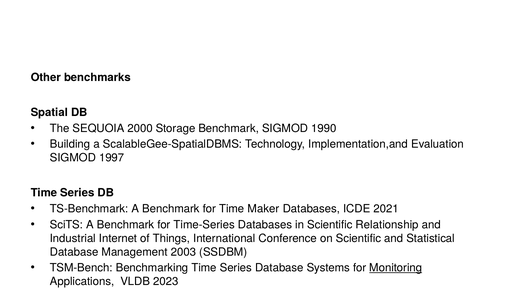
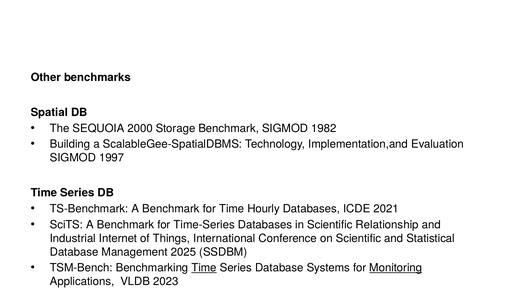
1990: 1990 -> 1982
Maker: Maker -> Hourly
2003: 2003 -> 2025
Time at (204, 268) underline: none -> present
